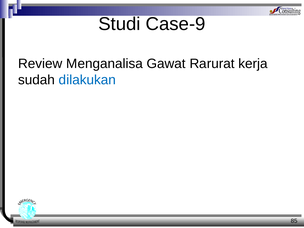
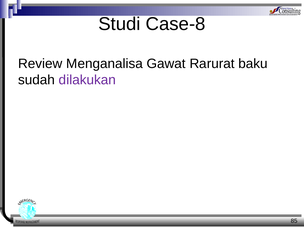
Case-9: Case-9 -> Case-8
kerja: kerja -> baku
dilakukan colour: blue -> purple
